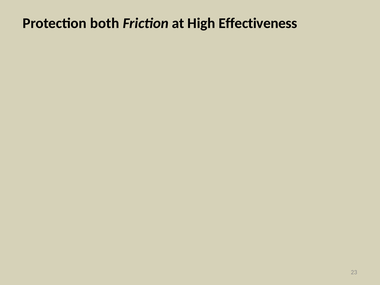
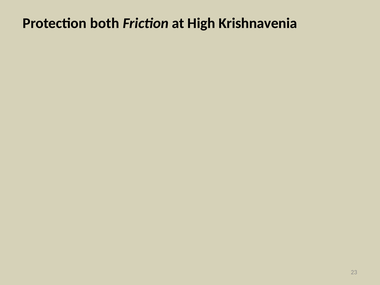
Effectiveness: Effectiveness -> Krishnavenia
